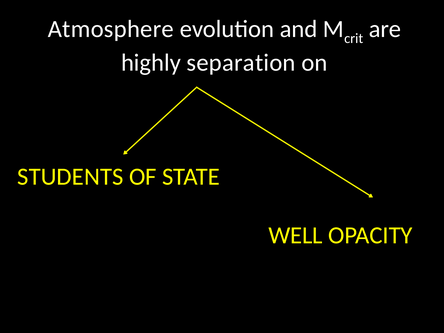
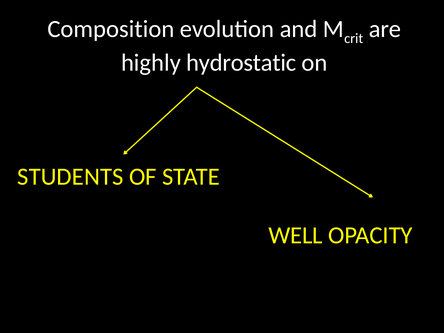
Atmosphere: Atmosphere -> Composition
separation: separation -> hydrostatic
